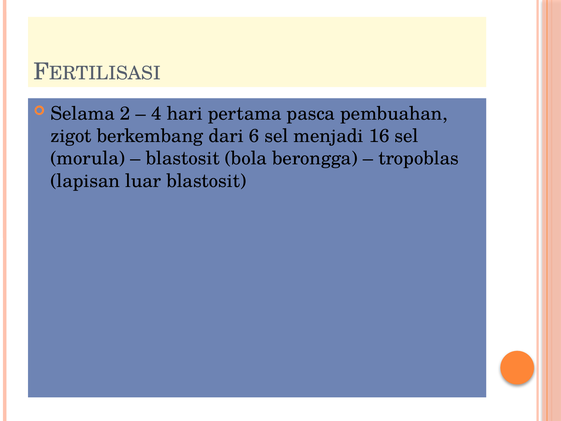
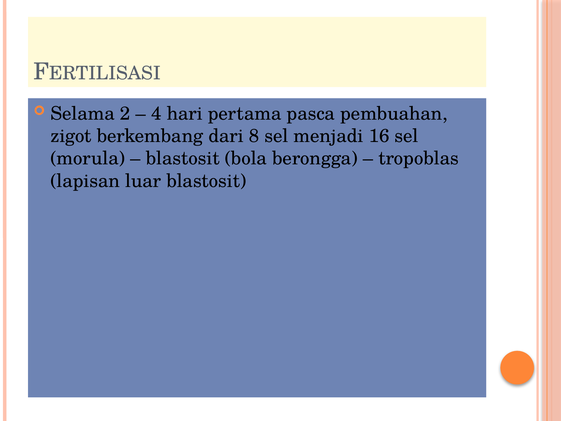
6: 6 -> 8
